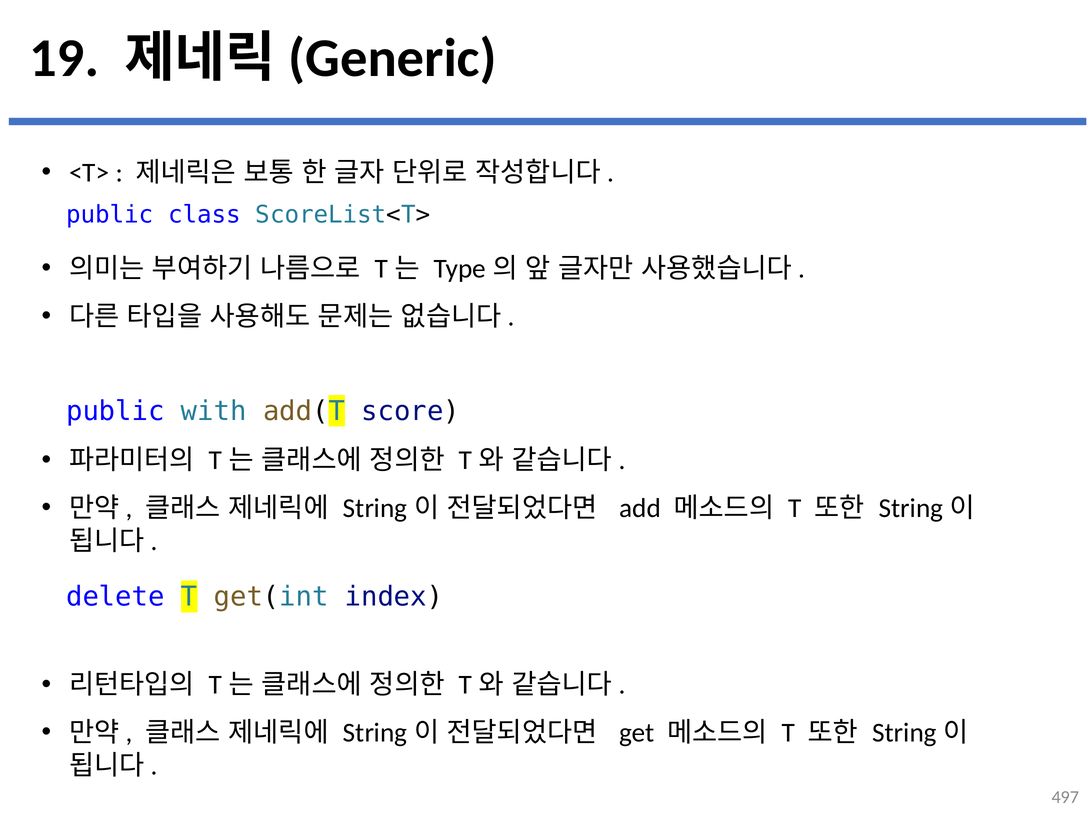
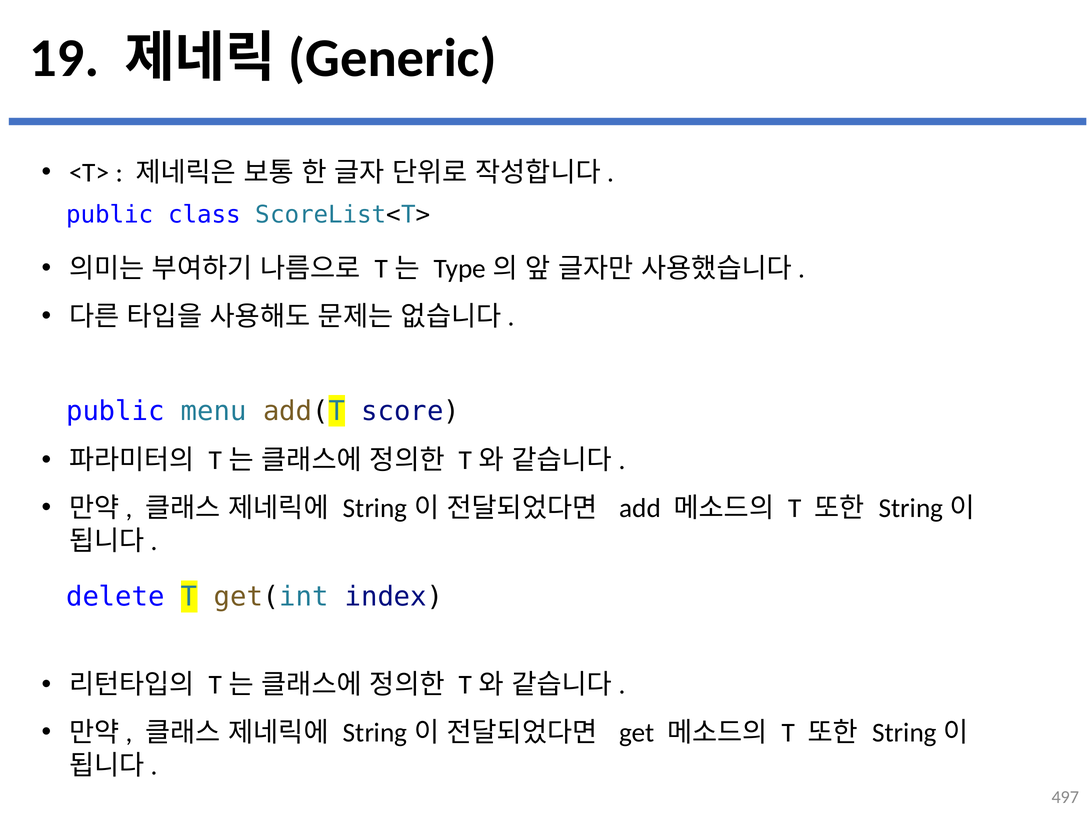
with: with -> menu
